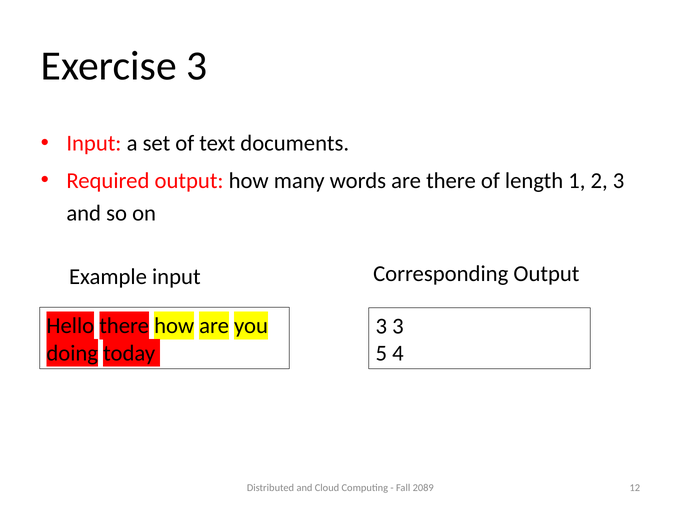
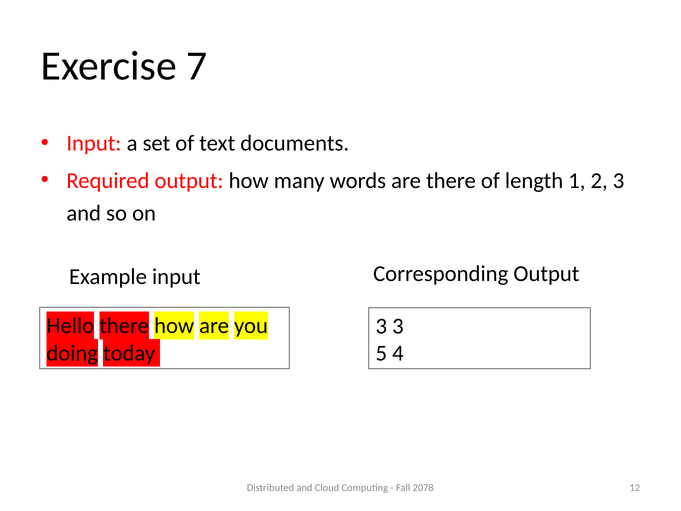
Exercise 3: 3 -> 7
2089: 2089 -> 2078
